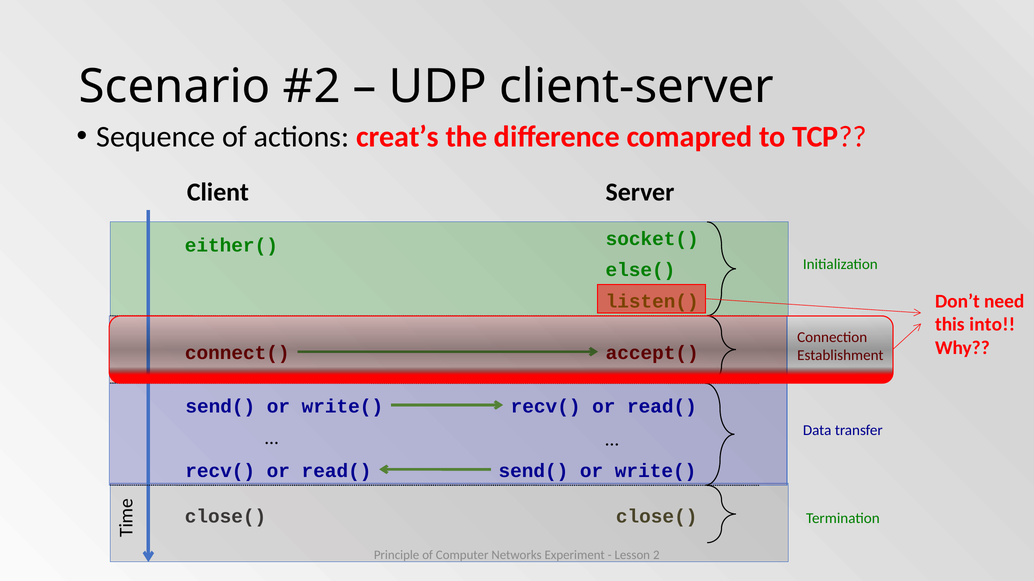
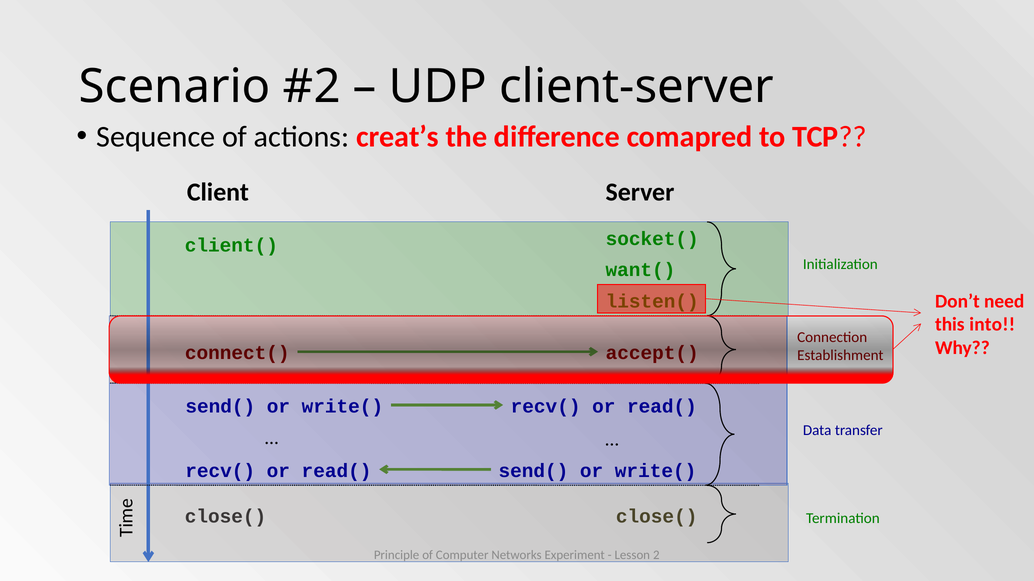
either(: either( -> client(
else(: else( -> want(
